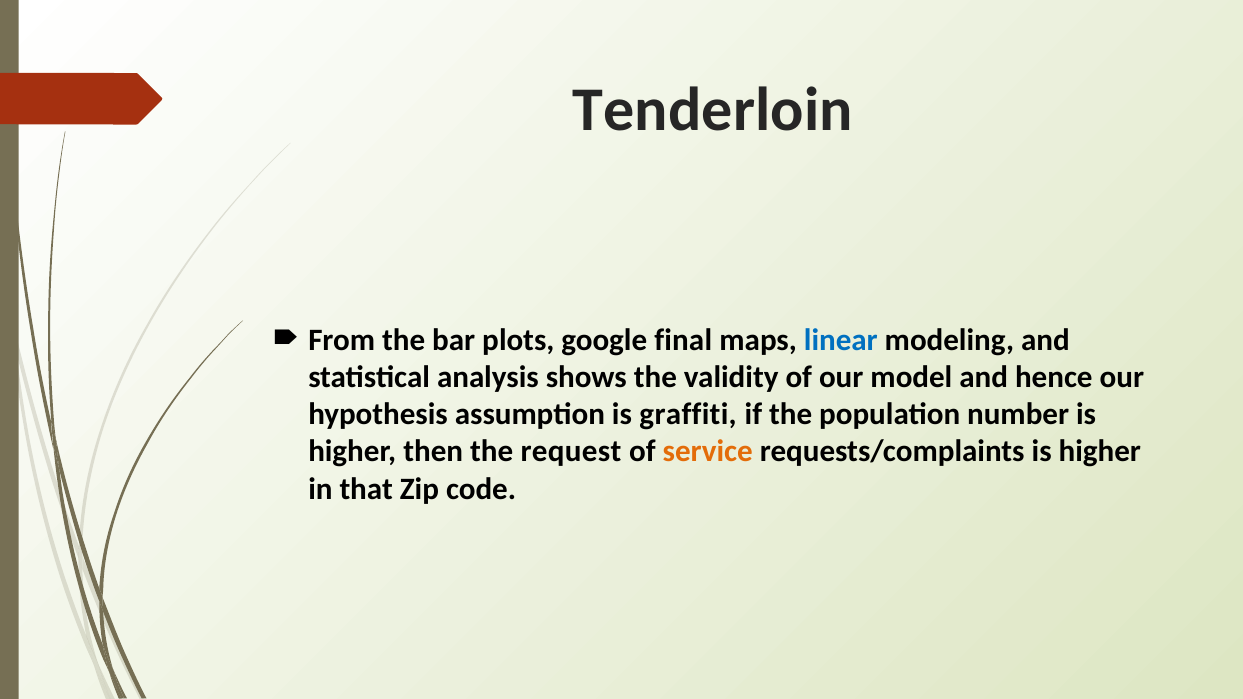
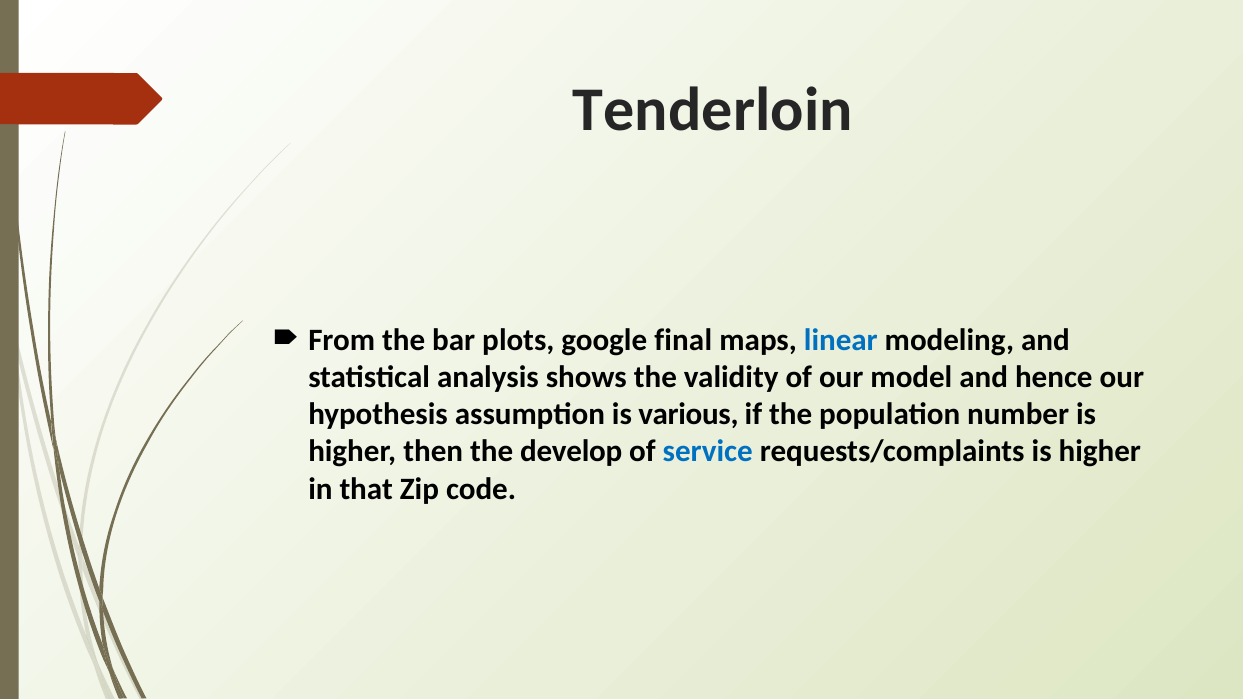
graffiti: graffiti -> various
request: request -> develop
service colour: orange -> blue
